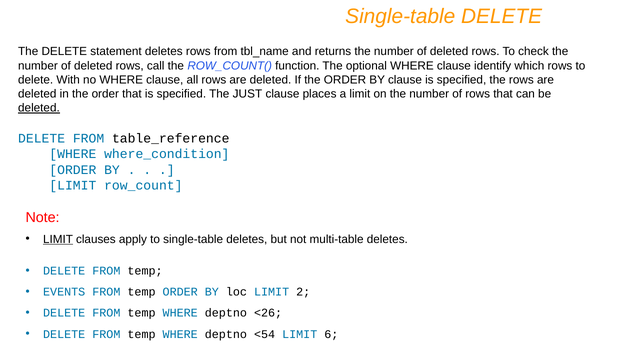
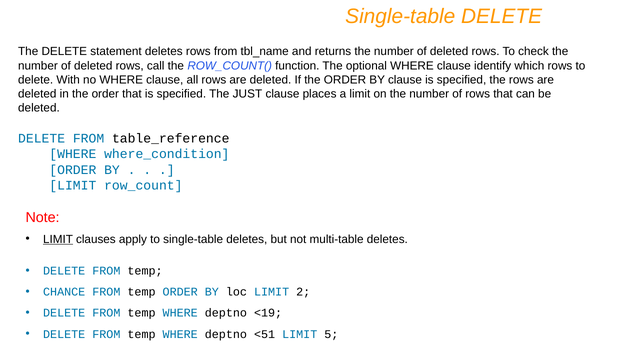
deleted at (39, 108) underline: present -> none
EVENTS: EVENTS -> CHANCE
<26: <26 -> <19
<54: <54 -> <51
6: 6 -> 5
